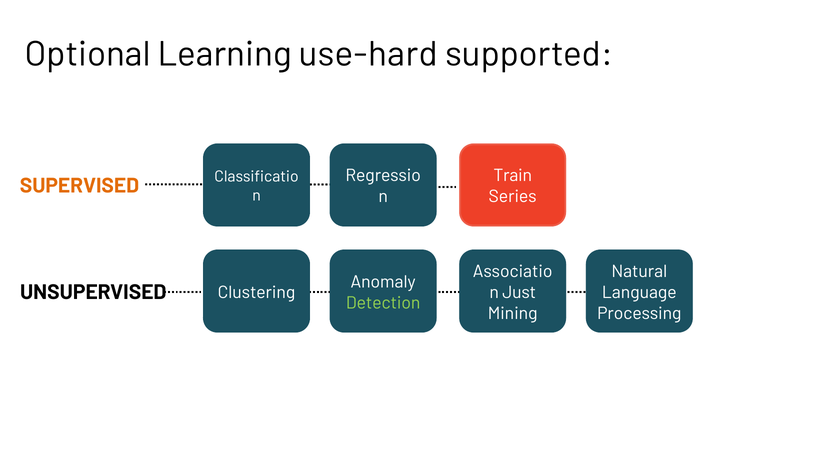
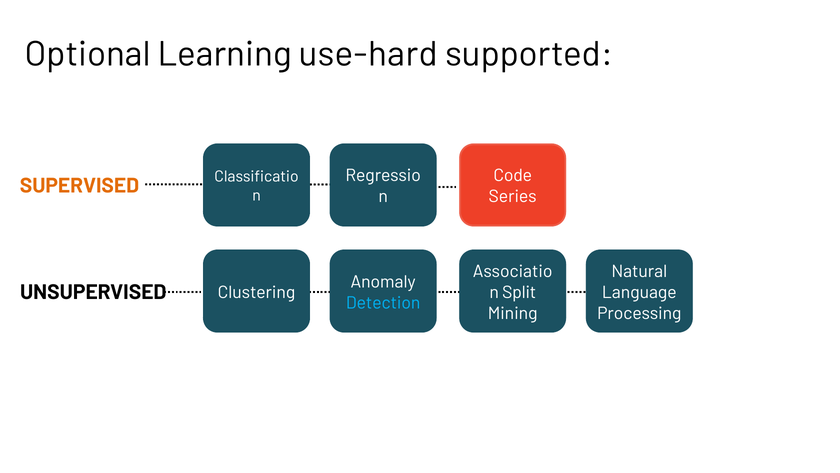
Train: Train -> Code
Just: Just -> Split
Detection colour: light green -> light blue
